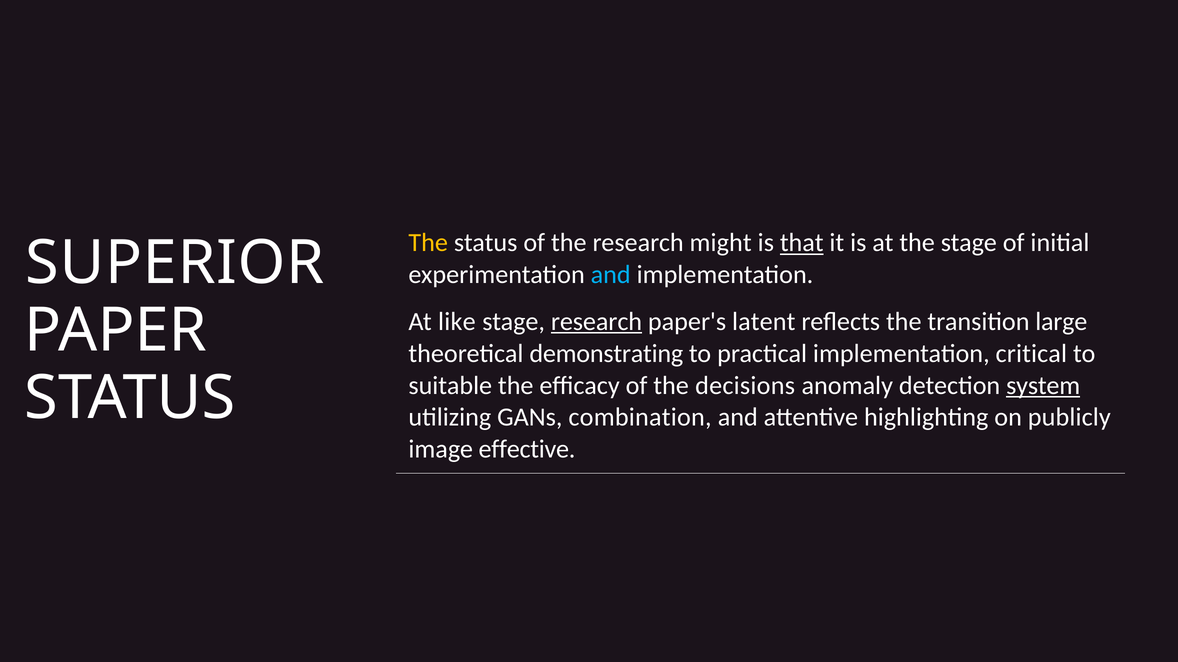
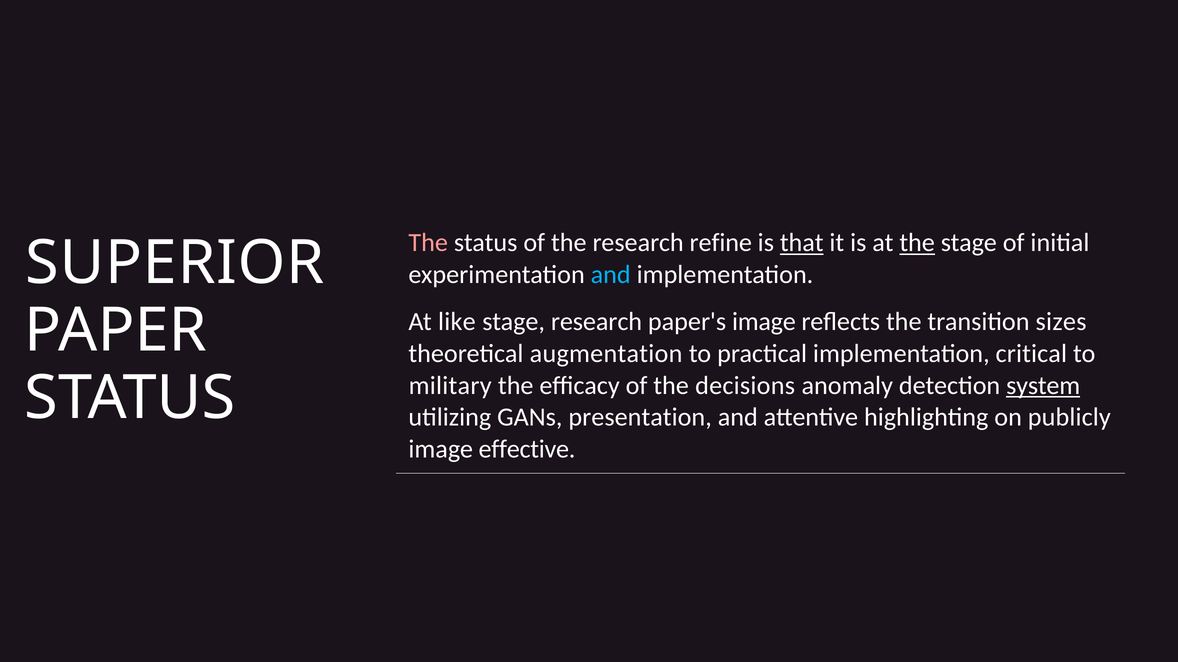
The at (428, 243) colour: yellow -> pink
might: might -> refine
the at (917, 243) underline: none -> present
research at (596, 322) underline: present -> none
paper's latent: latent -> image
large: large -> sizes
demonstrating: demonstrating -> augmentation
suitable: suitable -> military
combination: combination -> presentation
